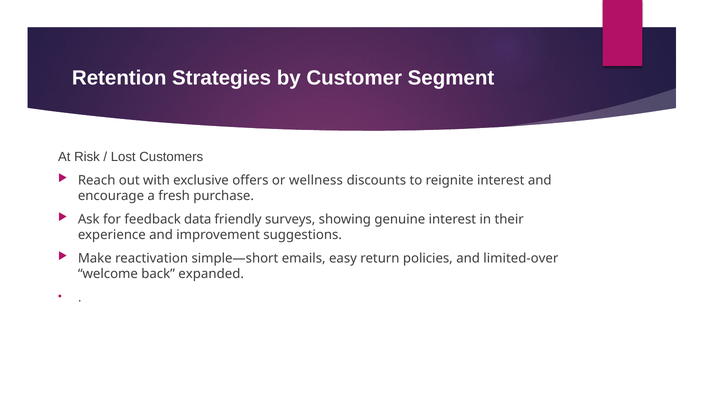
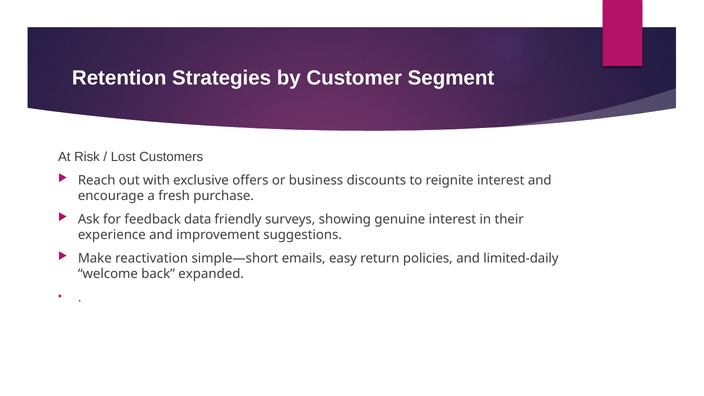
wellness: wellness -> business
limited-over: limited-over -> limited-daily
